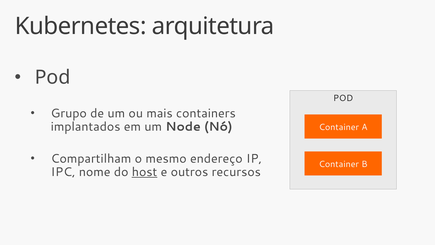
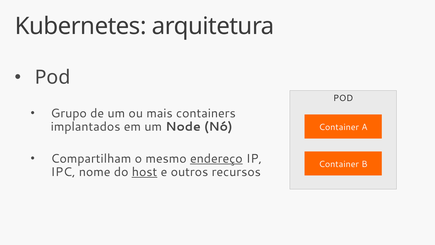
endereço underline: none -> present
